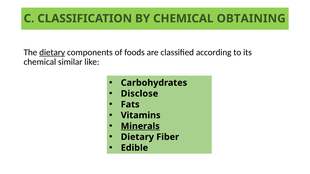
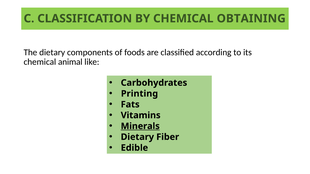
dietary at (52, 52) underline: present -> none
similar: similar -> animal
Disclose: Disclose -> Printing
